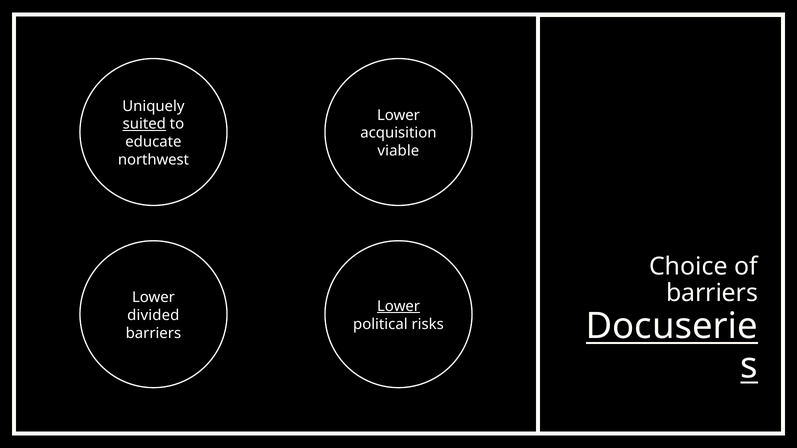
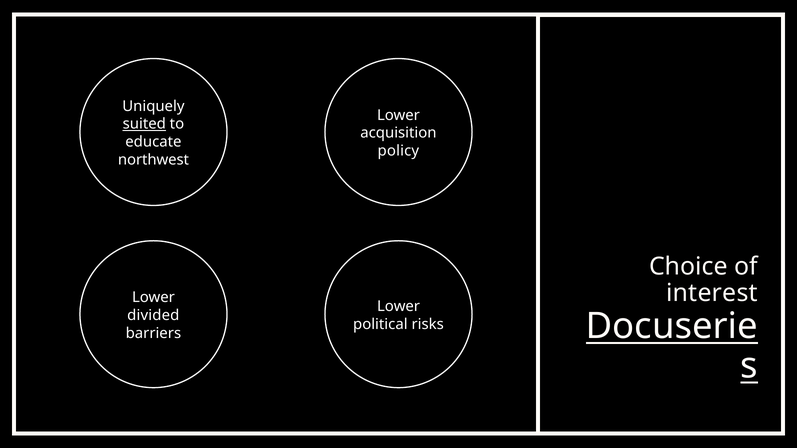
viable: viable -> policy
barriers at (712, 293): barriers -> interest
Lower at (399, 306) underline: present -> none
